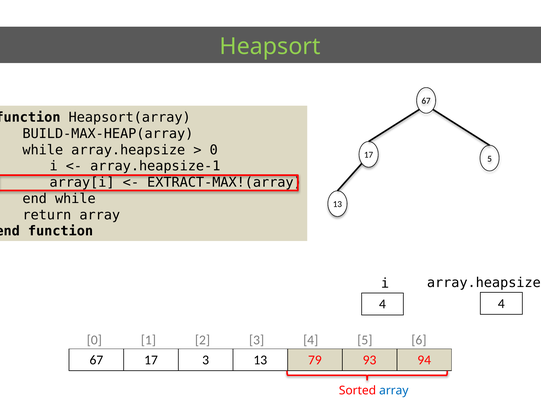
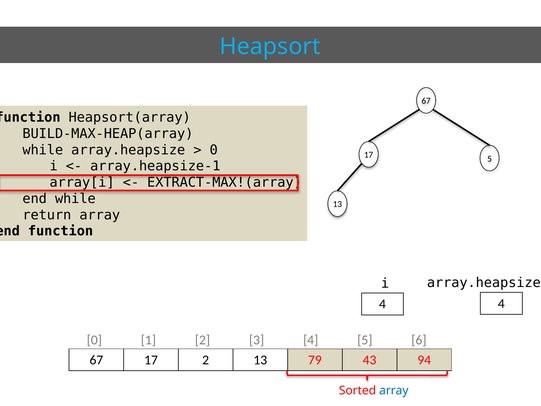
Heapsort colour: light green -> light blue
17 3: 3 -> 2
93: 93 -> 43
